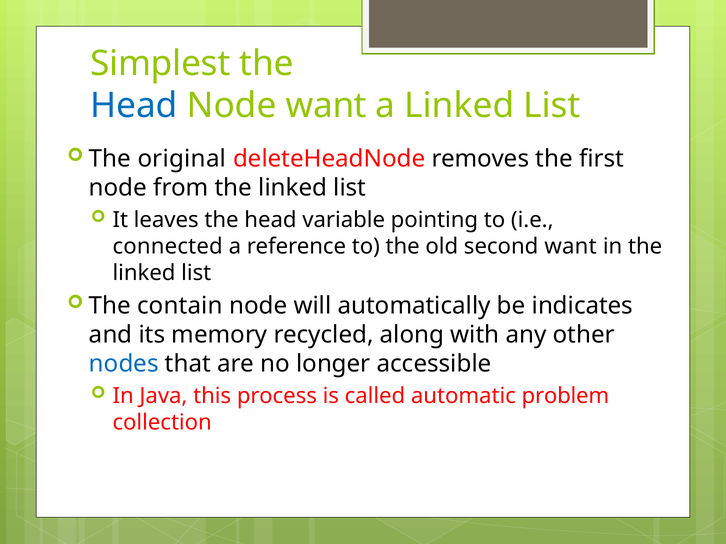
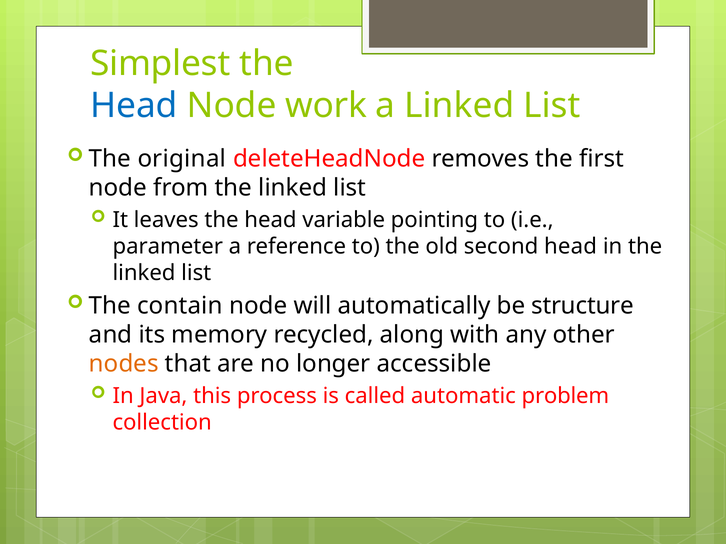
Node want: want -> work
connected: connected -> parameter
second want: want -> head
indicates: indicates -> structure
nodes colour: blue -> orange
